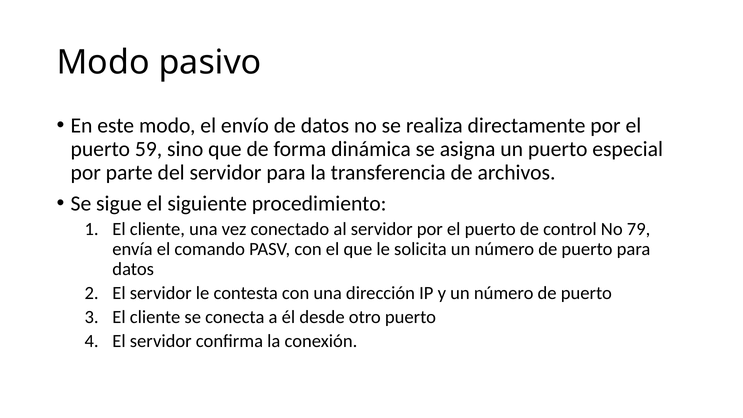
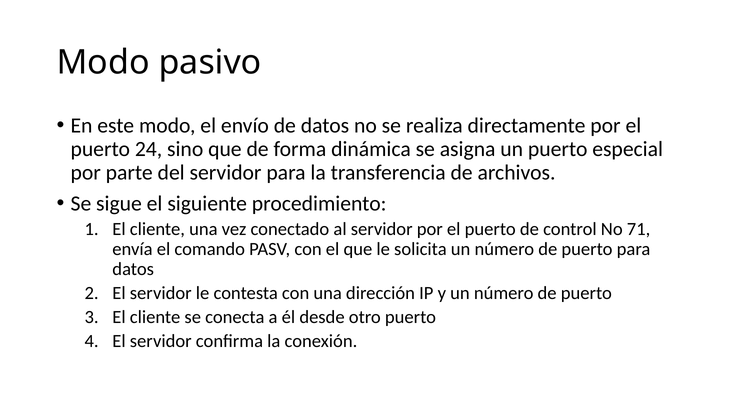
59: 59 -> 24
79: 79 -> 71
